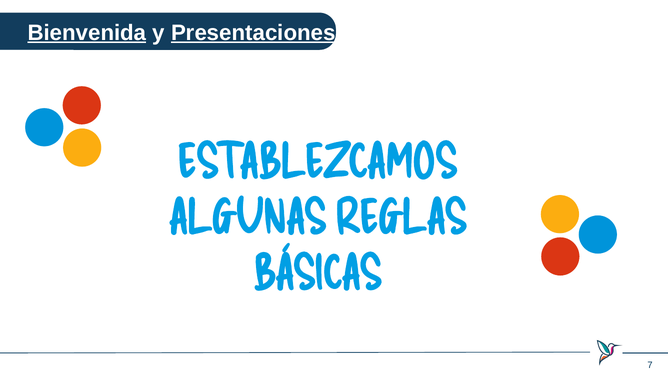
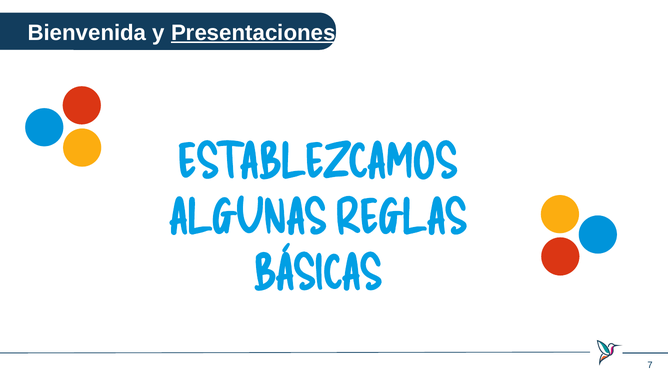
Bienvenida underline: present -> none
